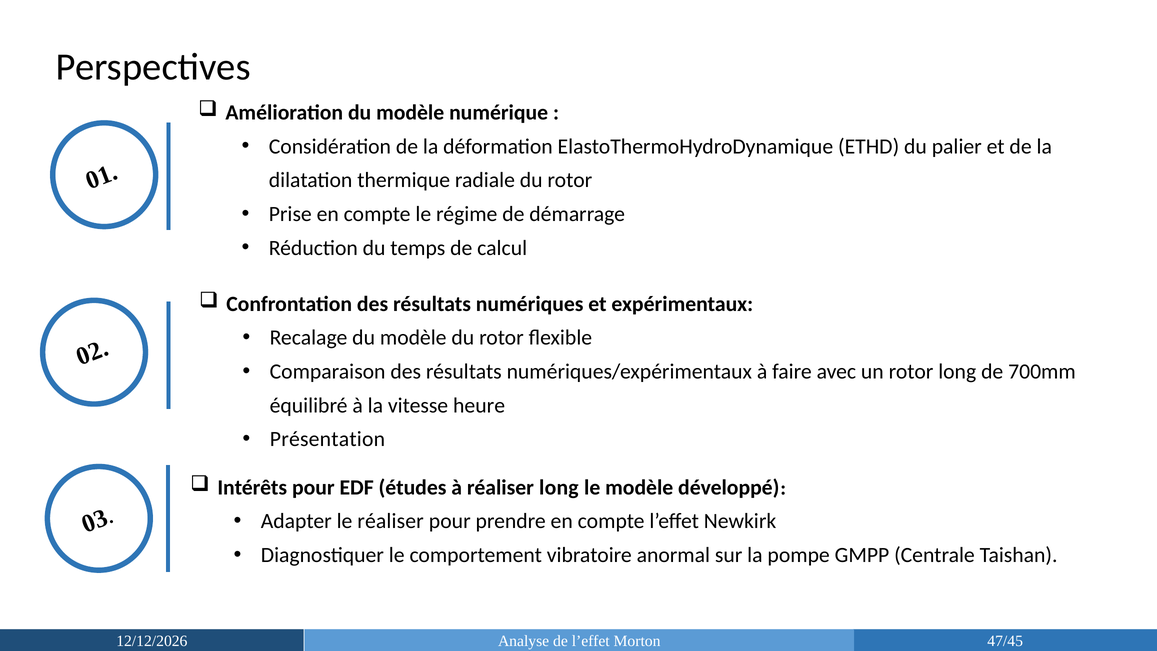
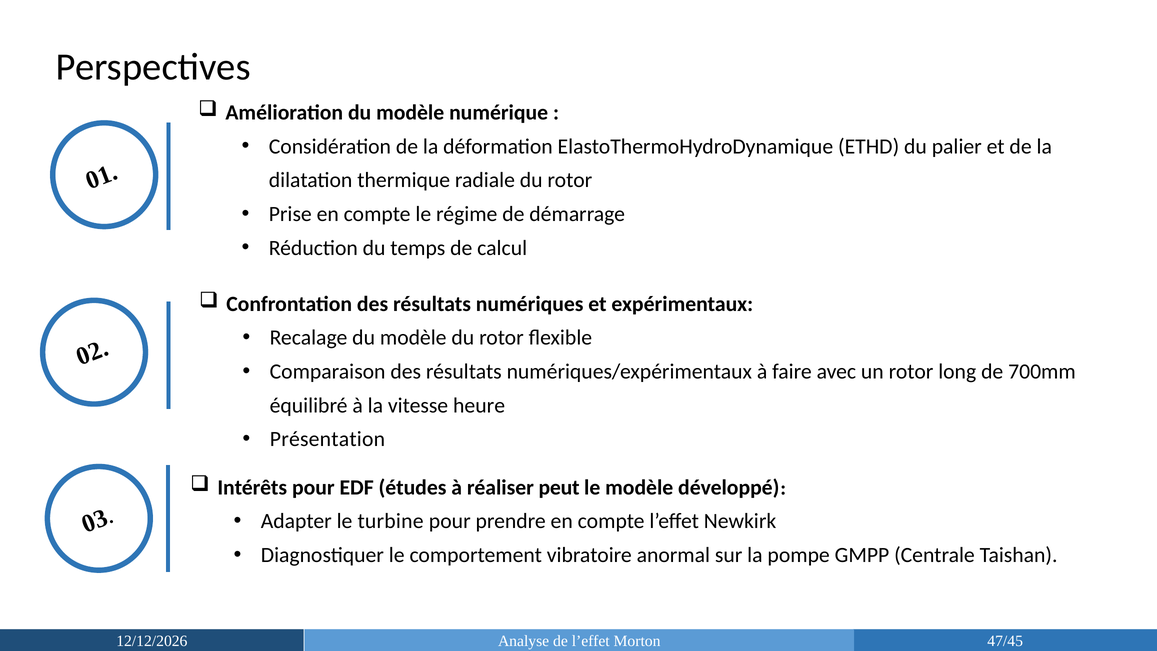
réaliser long: long -> peut
le réaliser: réaliser -> turbine
